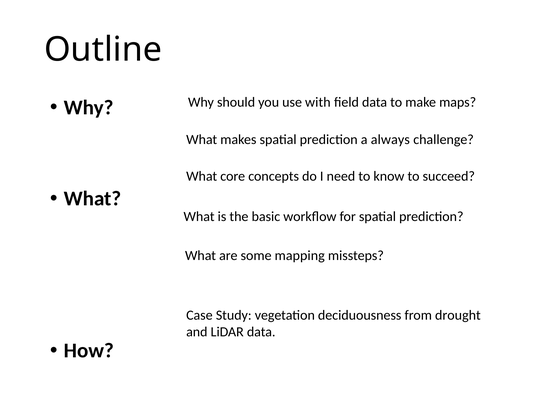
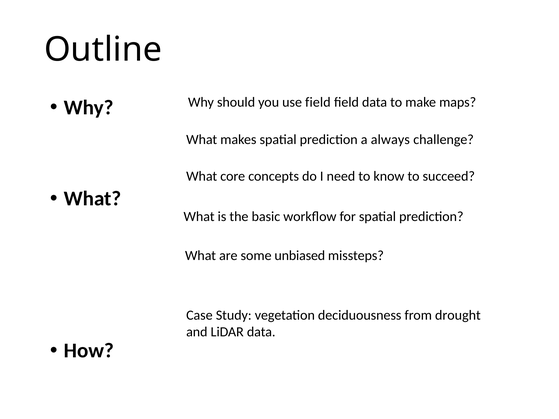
use with: with -> field
mapping: mapping -> unbiased
